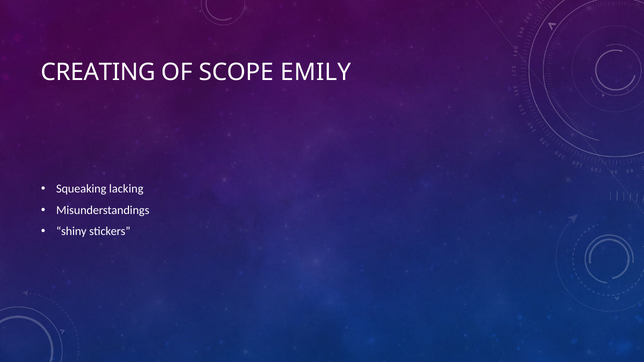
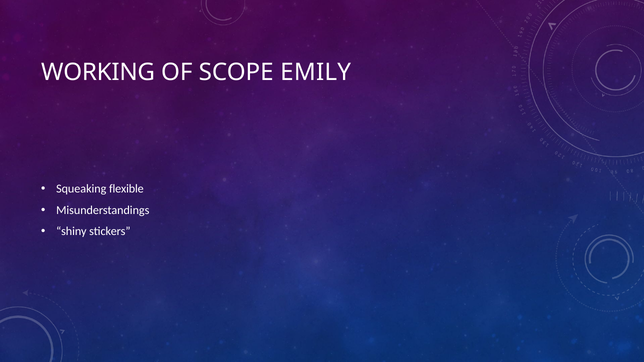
CREATING: CREATING -> WORKING
lacking: lacking -> flexible
